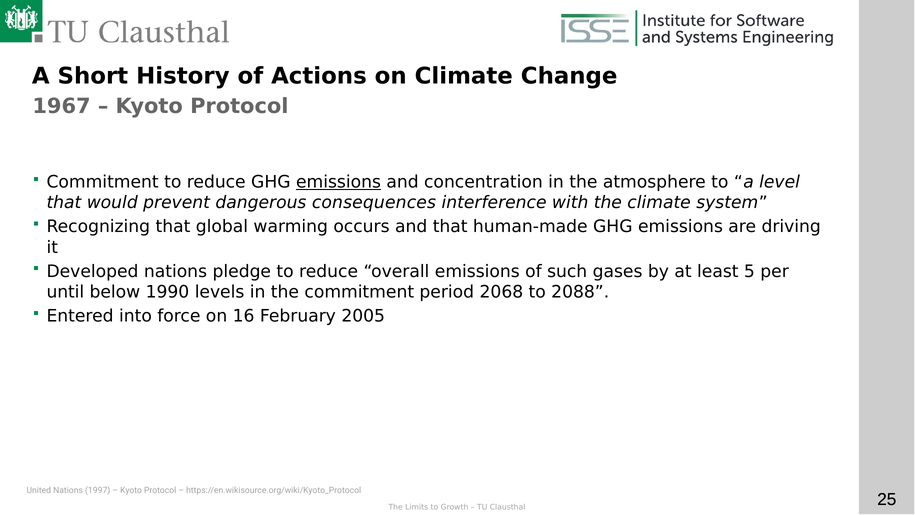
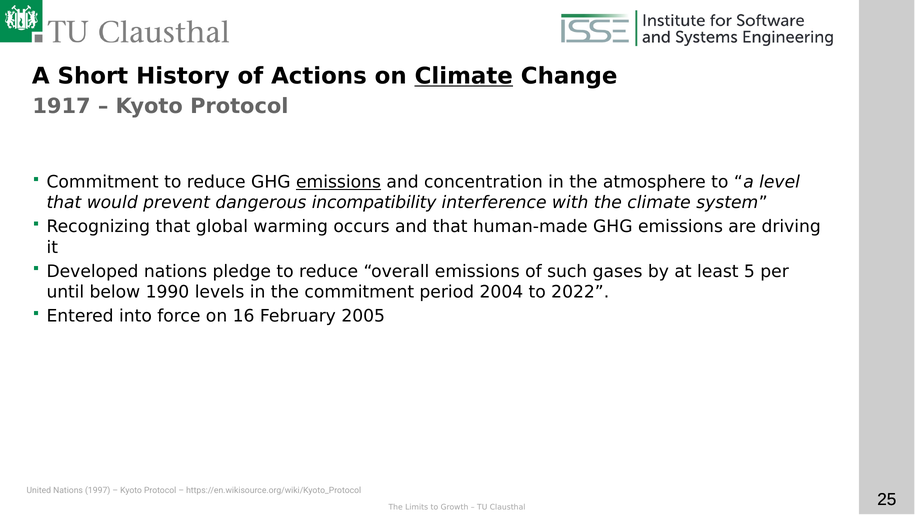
Climate at (464, 76) underline: none -> present
1967: 1967 -> 1917
consequences: consequences -> incompatibility
2068: 2068 -> 2004
2088: 2088 -> 2022
